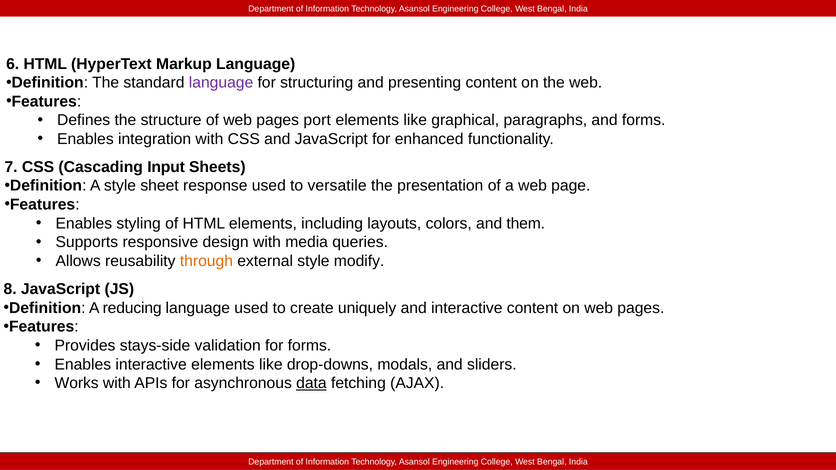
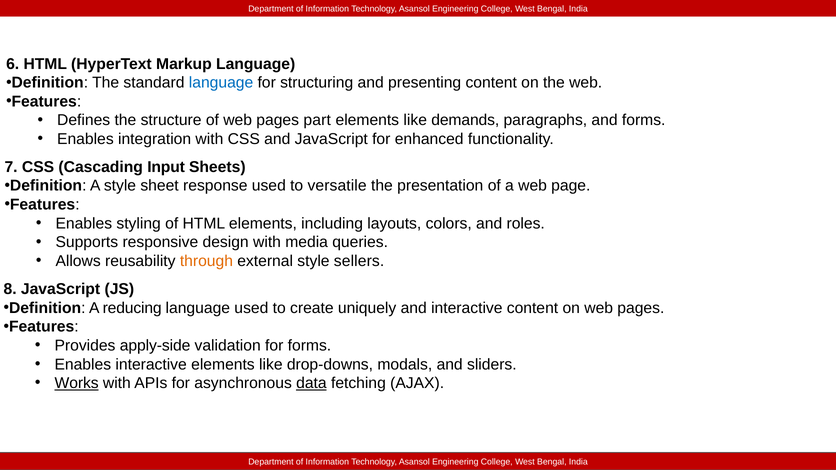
language at (221, 83) colour: purple -> blue
port: port -> part
graphical: graphical -> demands
them: them -> roles
modify: modify -> sellers
stays-side: stays-side -> apply-side
Works underline: none -> present
